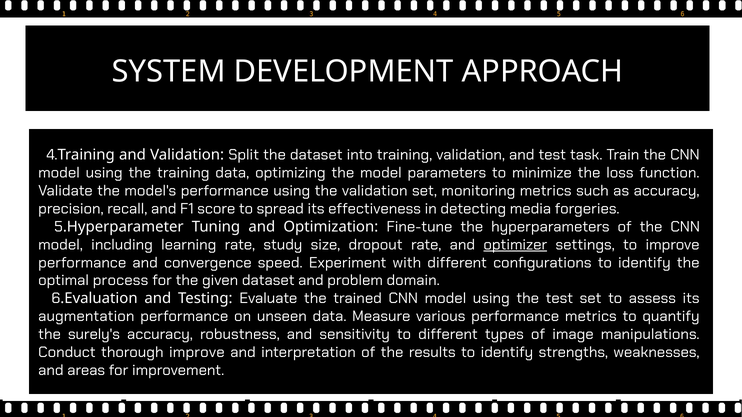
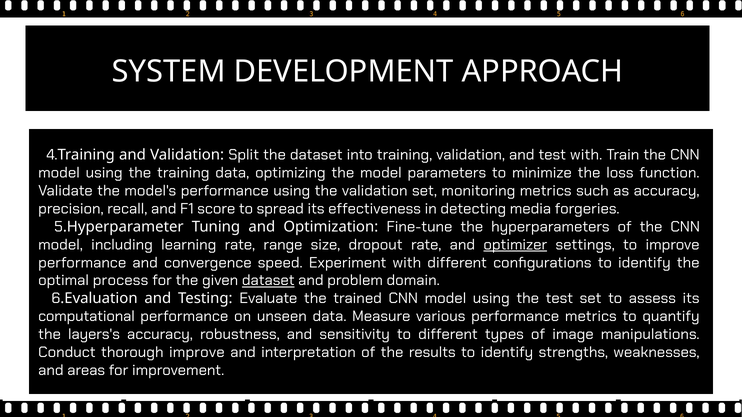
test task: task -> with
study: study -> range
dataset at (268, 281) underline: none -> present
augmentation: augmentation -> computational
surely's: surely's -> layers's
